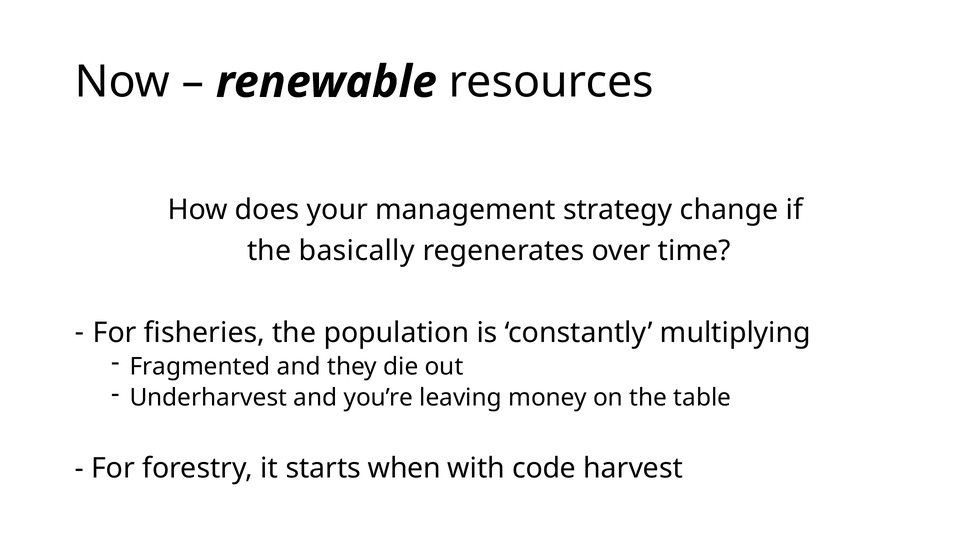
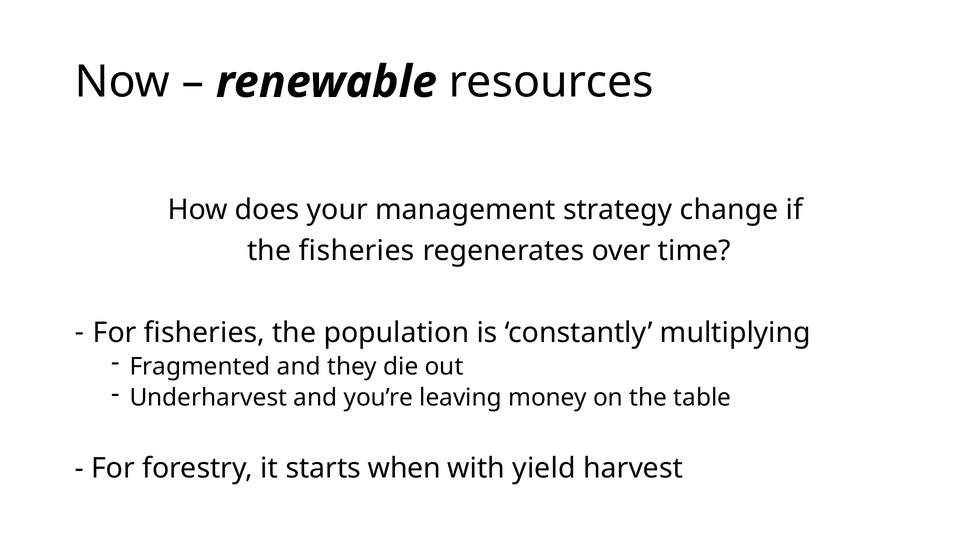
the basically: basically -> fisheries
code: code -> yield
